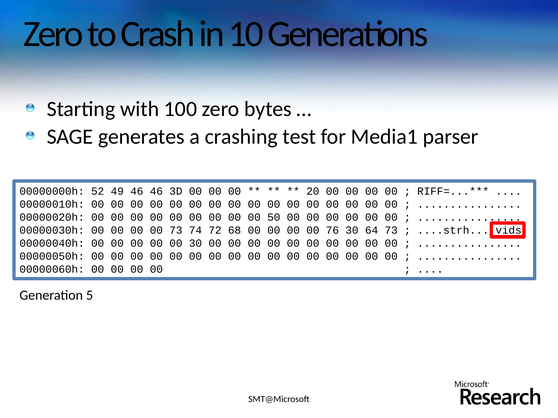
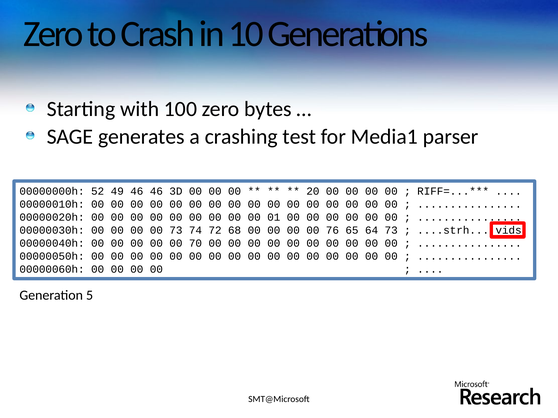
50: 50 -> 01
76 30: 30 -> 65
00 30: 30 -> 70
